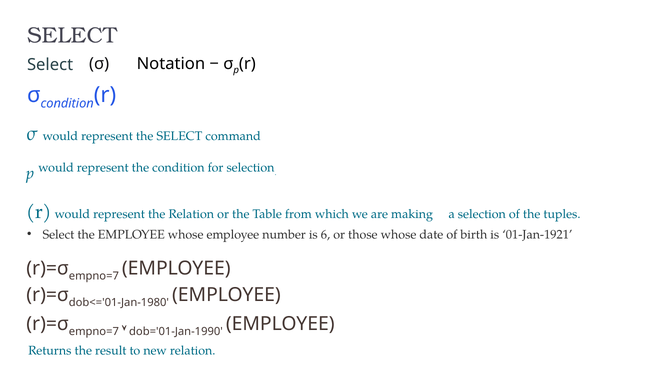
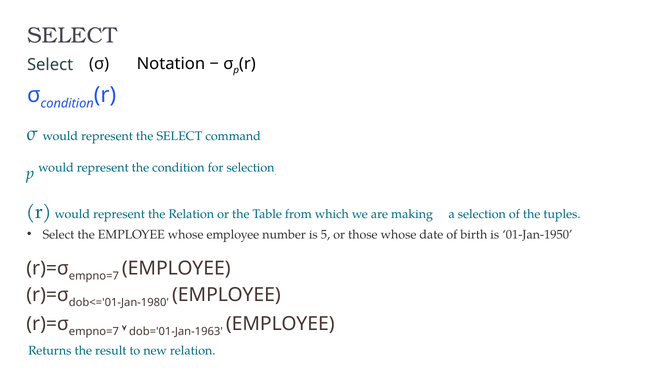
6: 6 -> 5
01-Jan-1921: 01-Jan-1921 -> 01-Jan-1950
dob='01-Jan-1990: dob='01-Jan-1990 -> dob='01-Jan-1963
